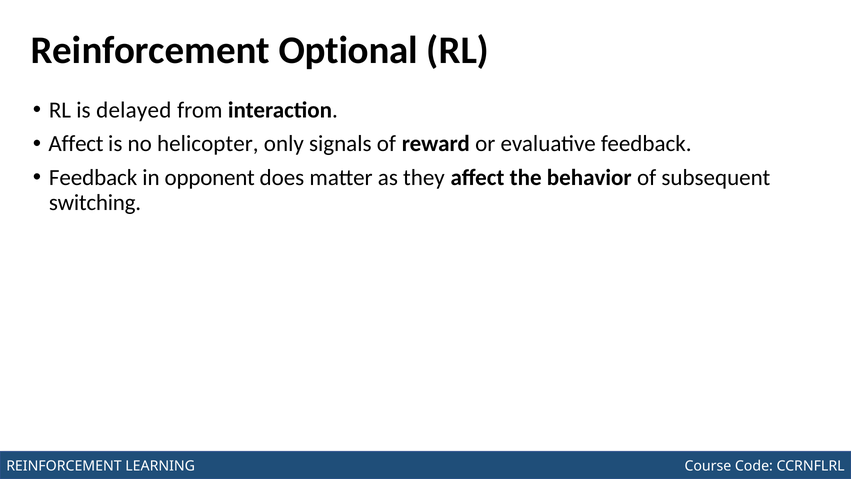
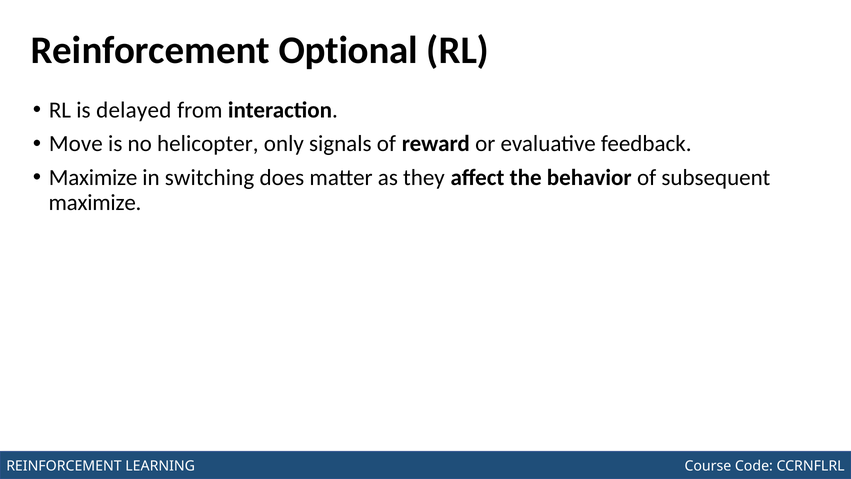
Affect at (76, 144): Affect -> Move
Feedback at (93, 178): Feedback -> Maximize
opponent: opponent -> switching
switching at (95, 203): switching -> maximize
